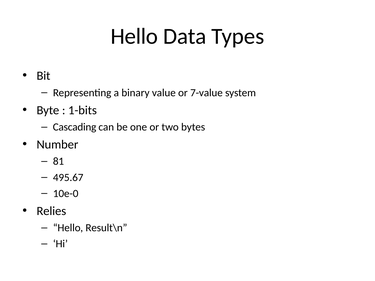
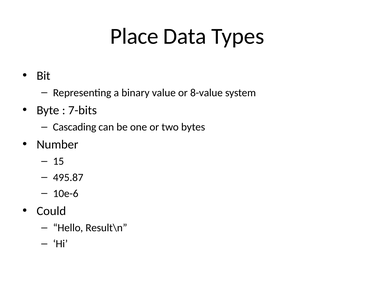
Hello at (134, 36): Hello -> Place
7-value: 7-value -> 8-value
1-bits: 1-bits -> 7-bits
81: 81 -> 15
495.67: 495.67 -> 495.87
10e-0: 10e-0 -> 10e-6
Relies: Relies -> Could
